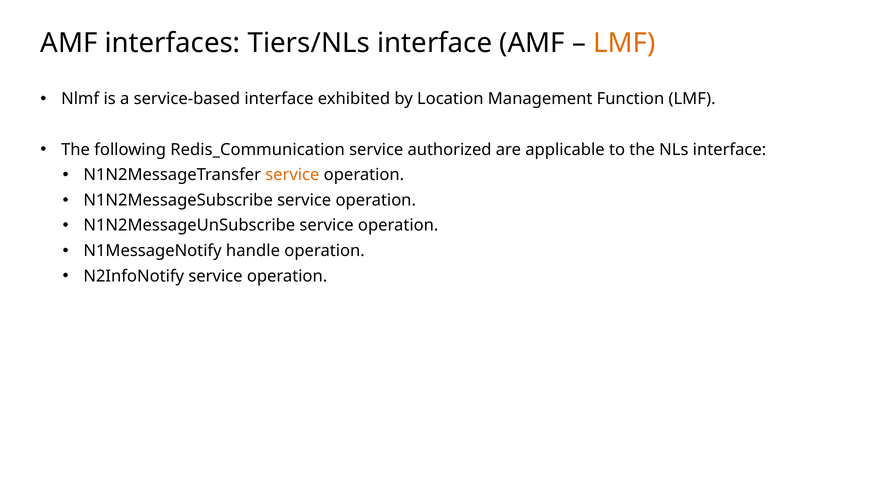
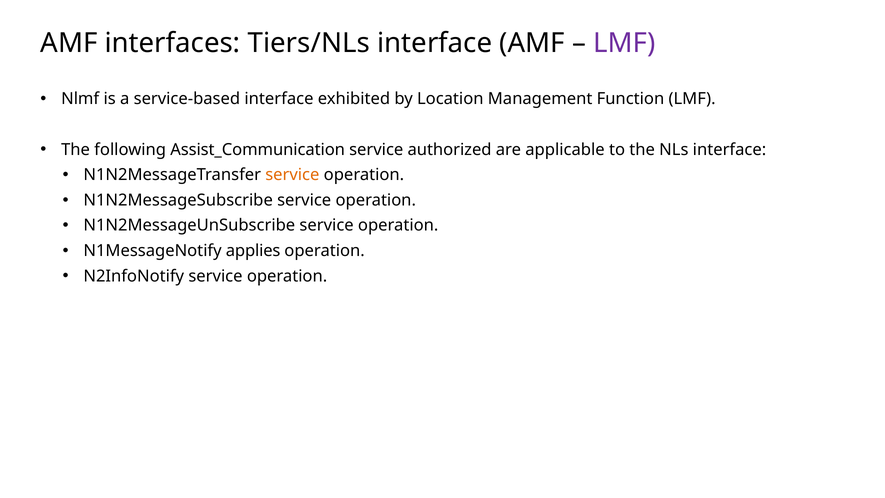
LMF at (624, 43) colour: orange -> purple
Redis_Communication: Redis_Communication -> Assist_Communication
handle: handle -> applies
